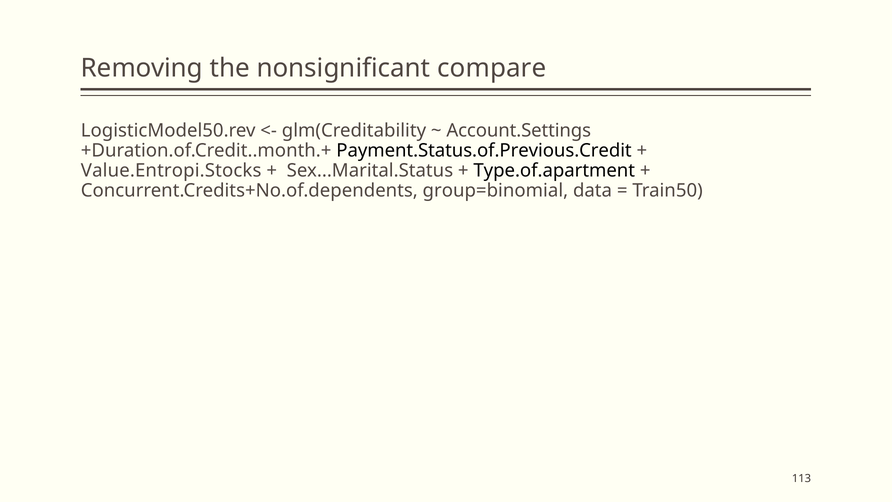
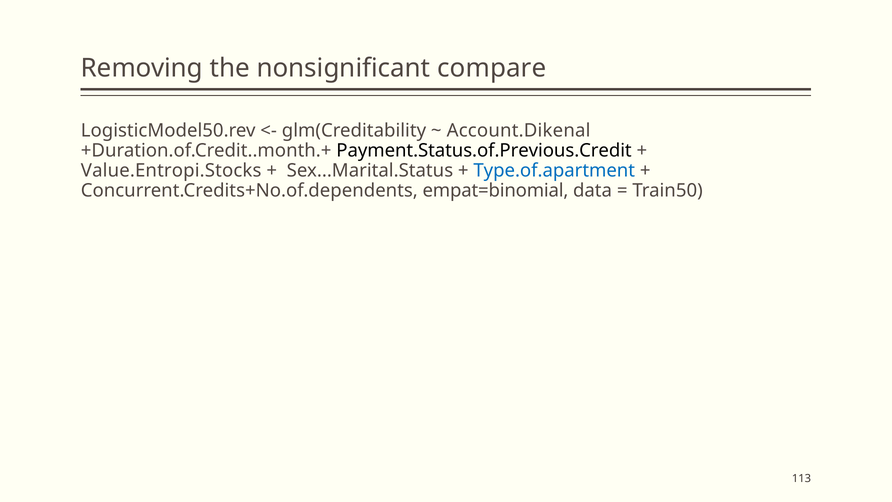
Account.Settings: Account.Settings -> Account.Dikenal
Type.of.apartment colour: black -> blue
group=binomial: group=binomial -> empat=binomial
